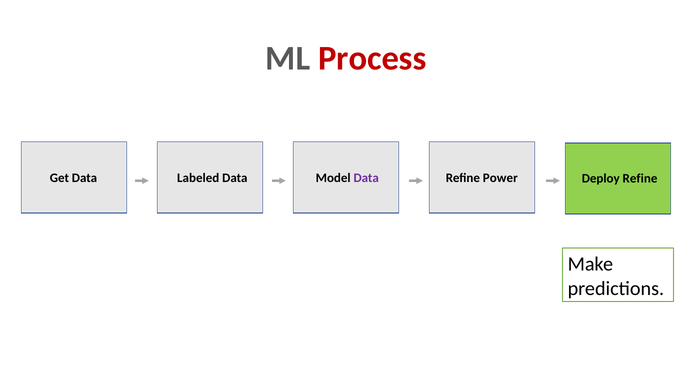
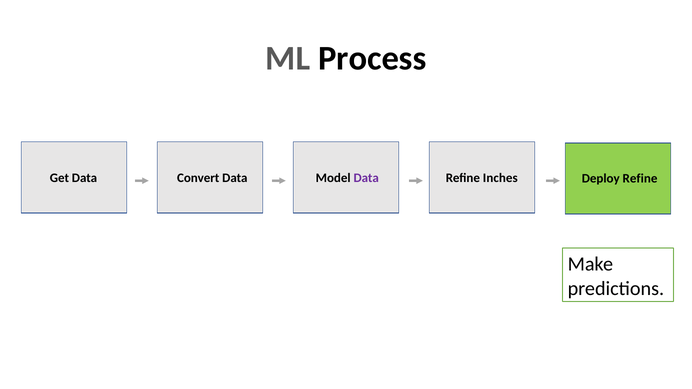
Process colour: red -> black
Labeled: Labeled -> Convert
Power: Power -> Inches
